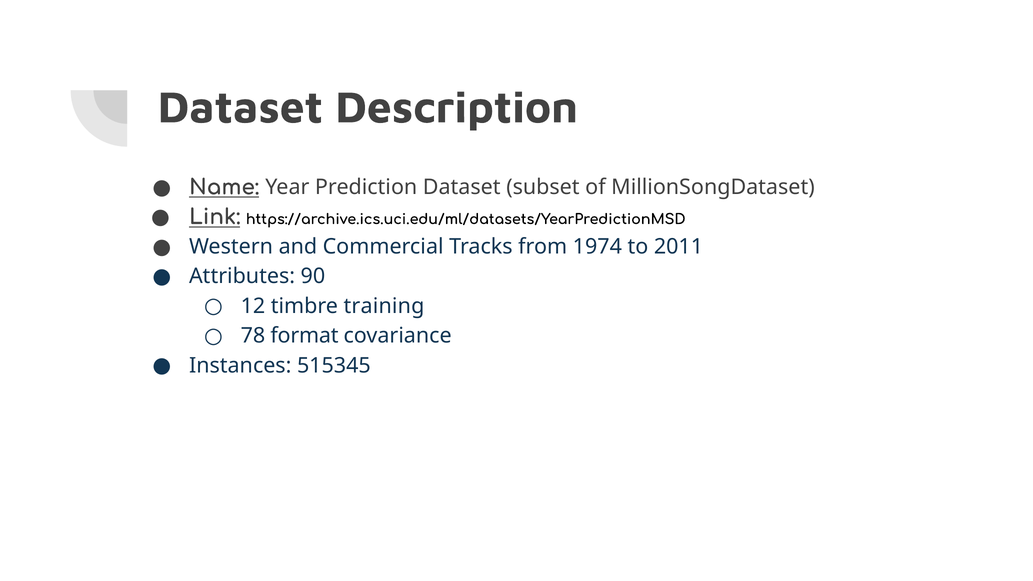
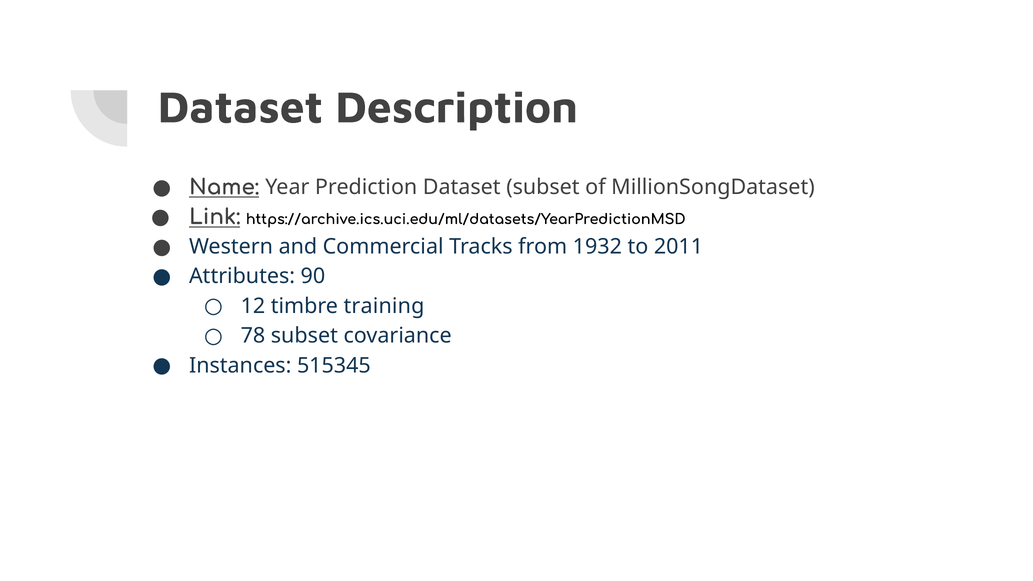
1974: 1974 -> 1932
78 format: format -> subset
